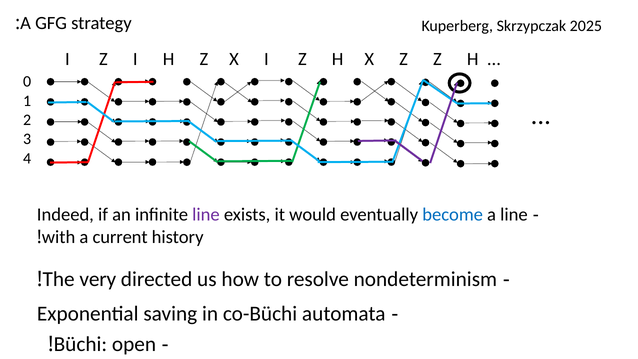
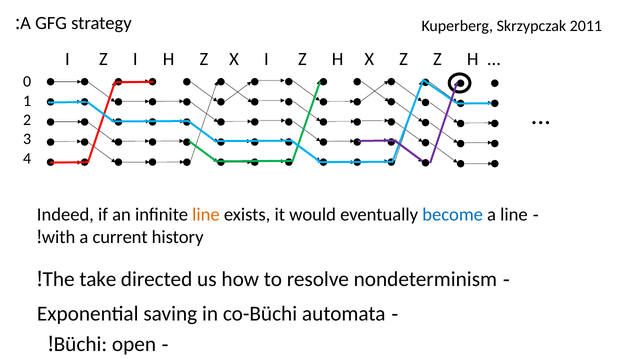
2025: 2025 -> 2011
line at (206, 215) colour: purple -> orange
very: very -> take
